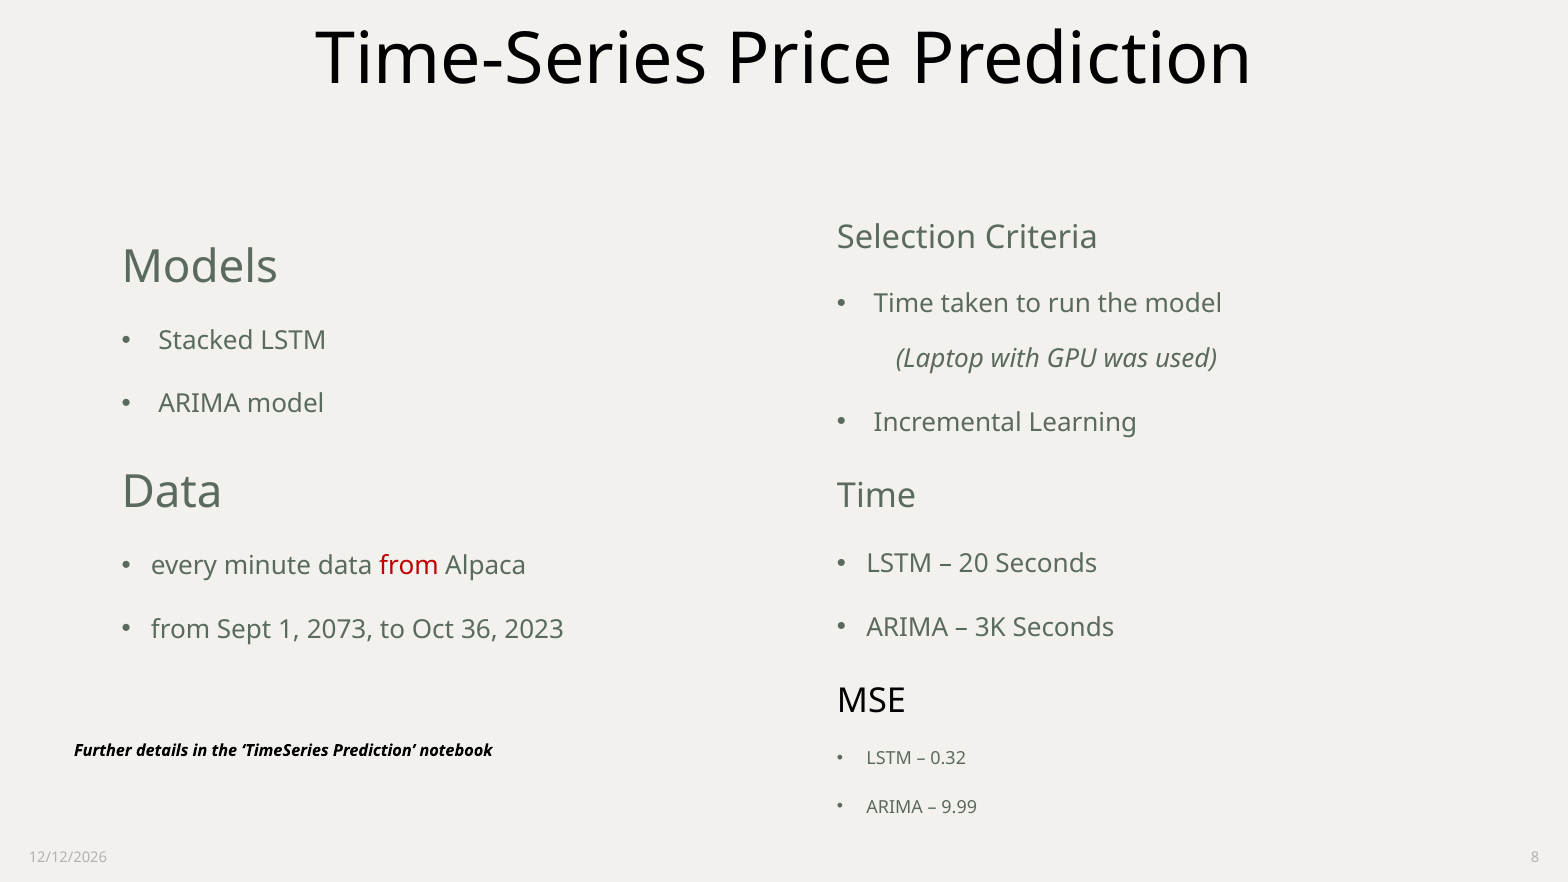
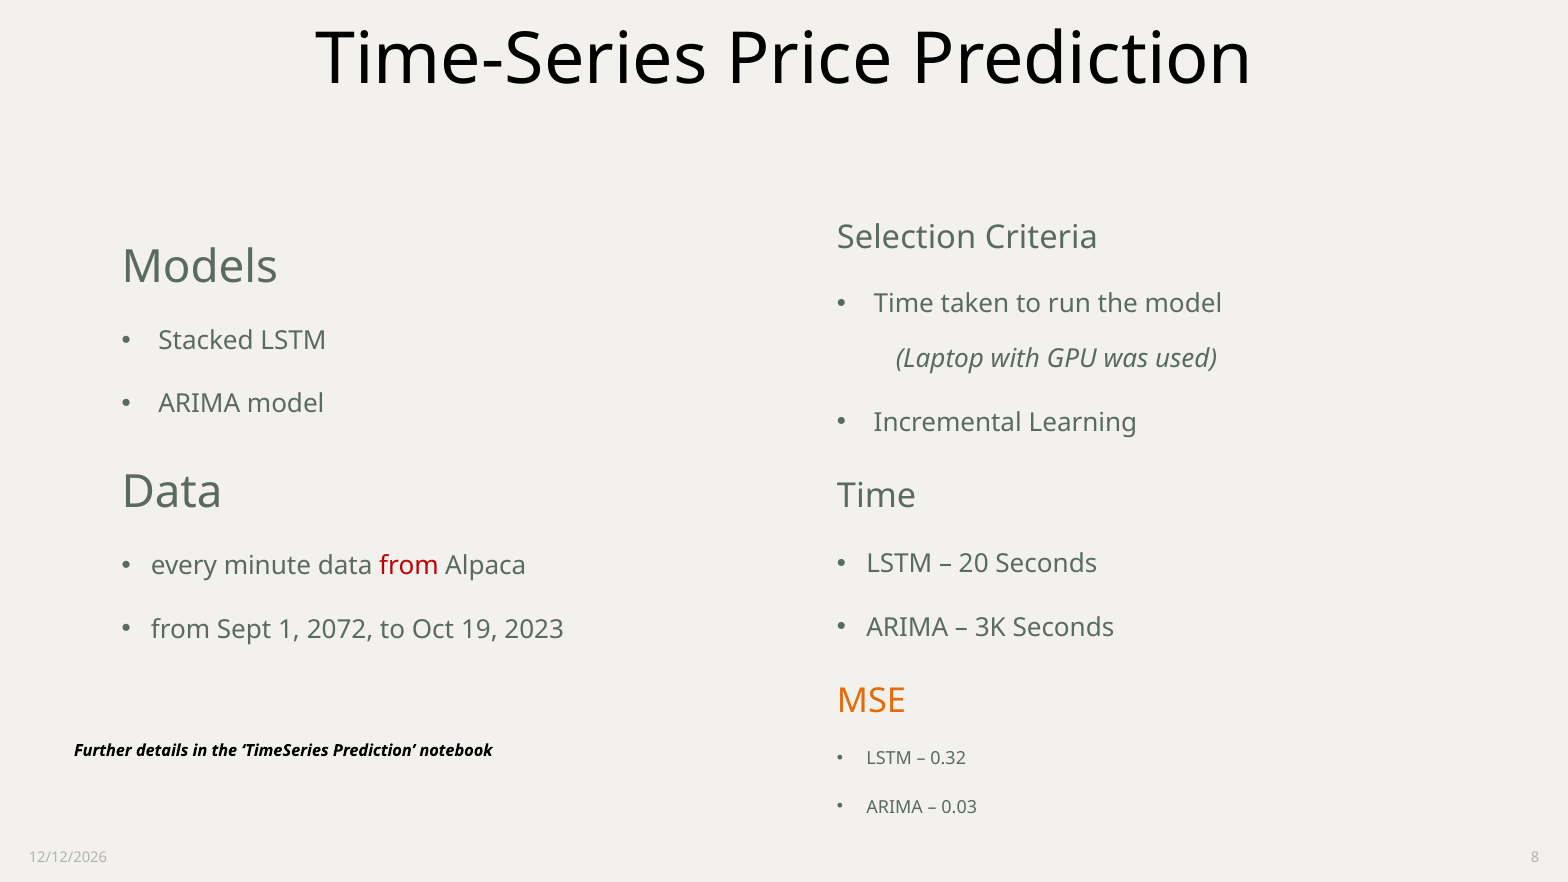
2073: 2073 -> 2072
36: 36 -> 19
MSE colour: black -> orange
9.99: 9.99 -> 0.03
